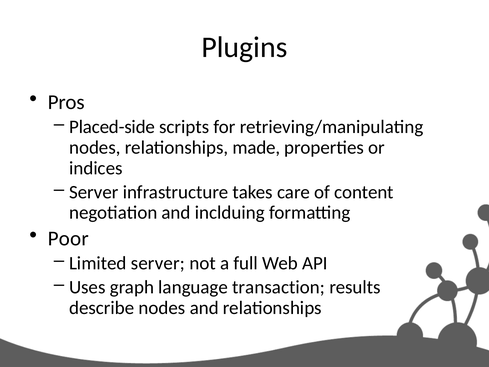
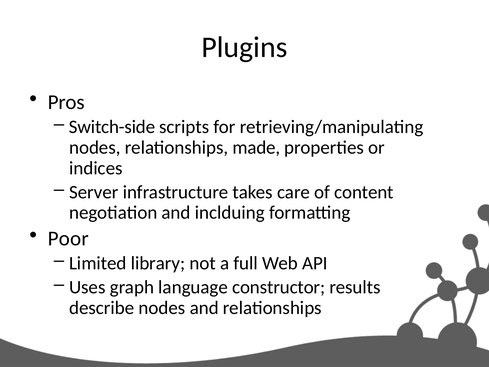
Placed-side: Placed-side -> Switch-side
Limited server: server -> library
transaction: transaction -> constructor
